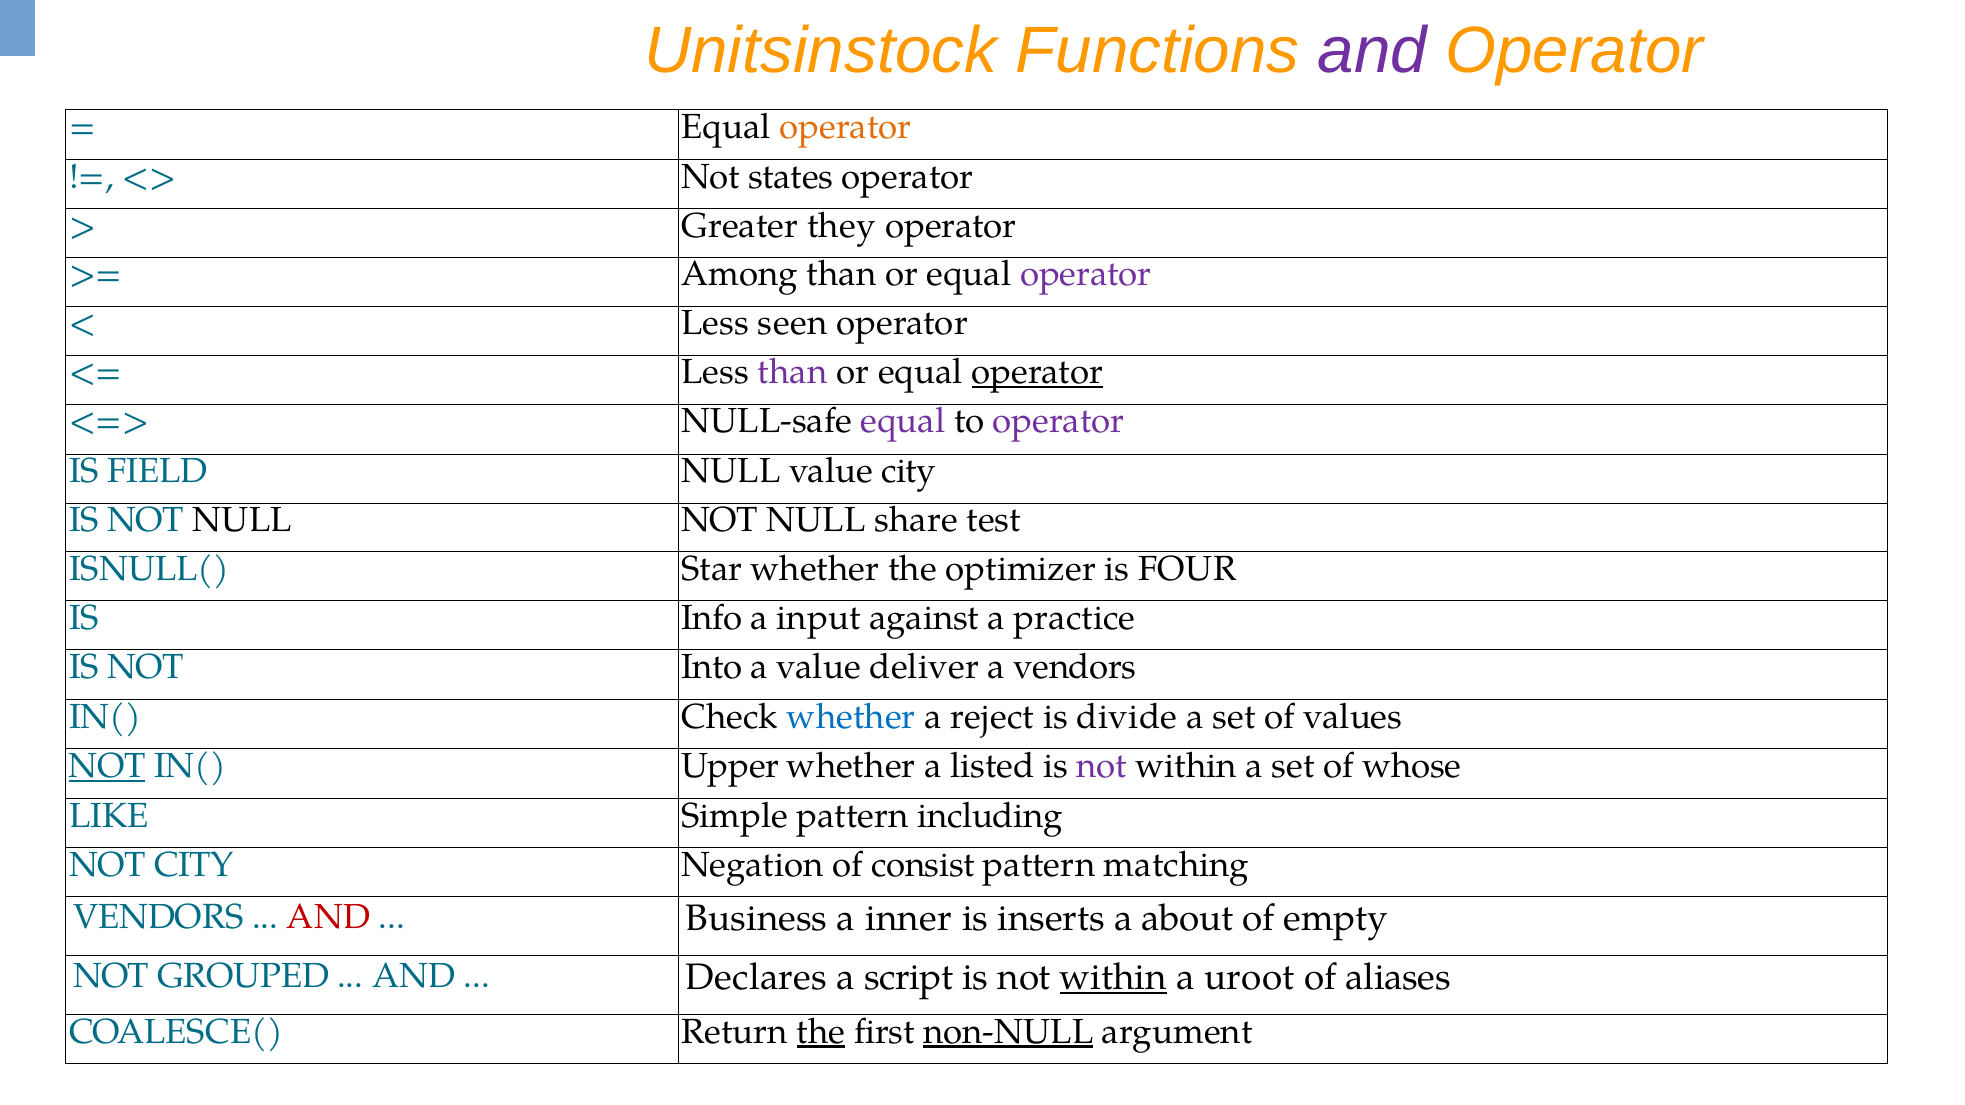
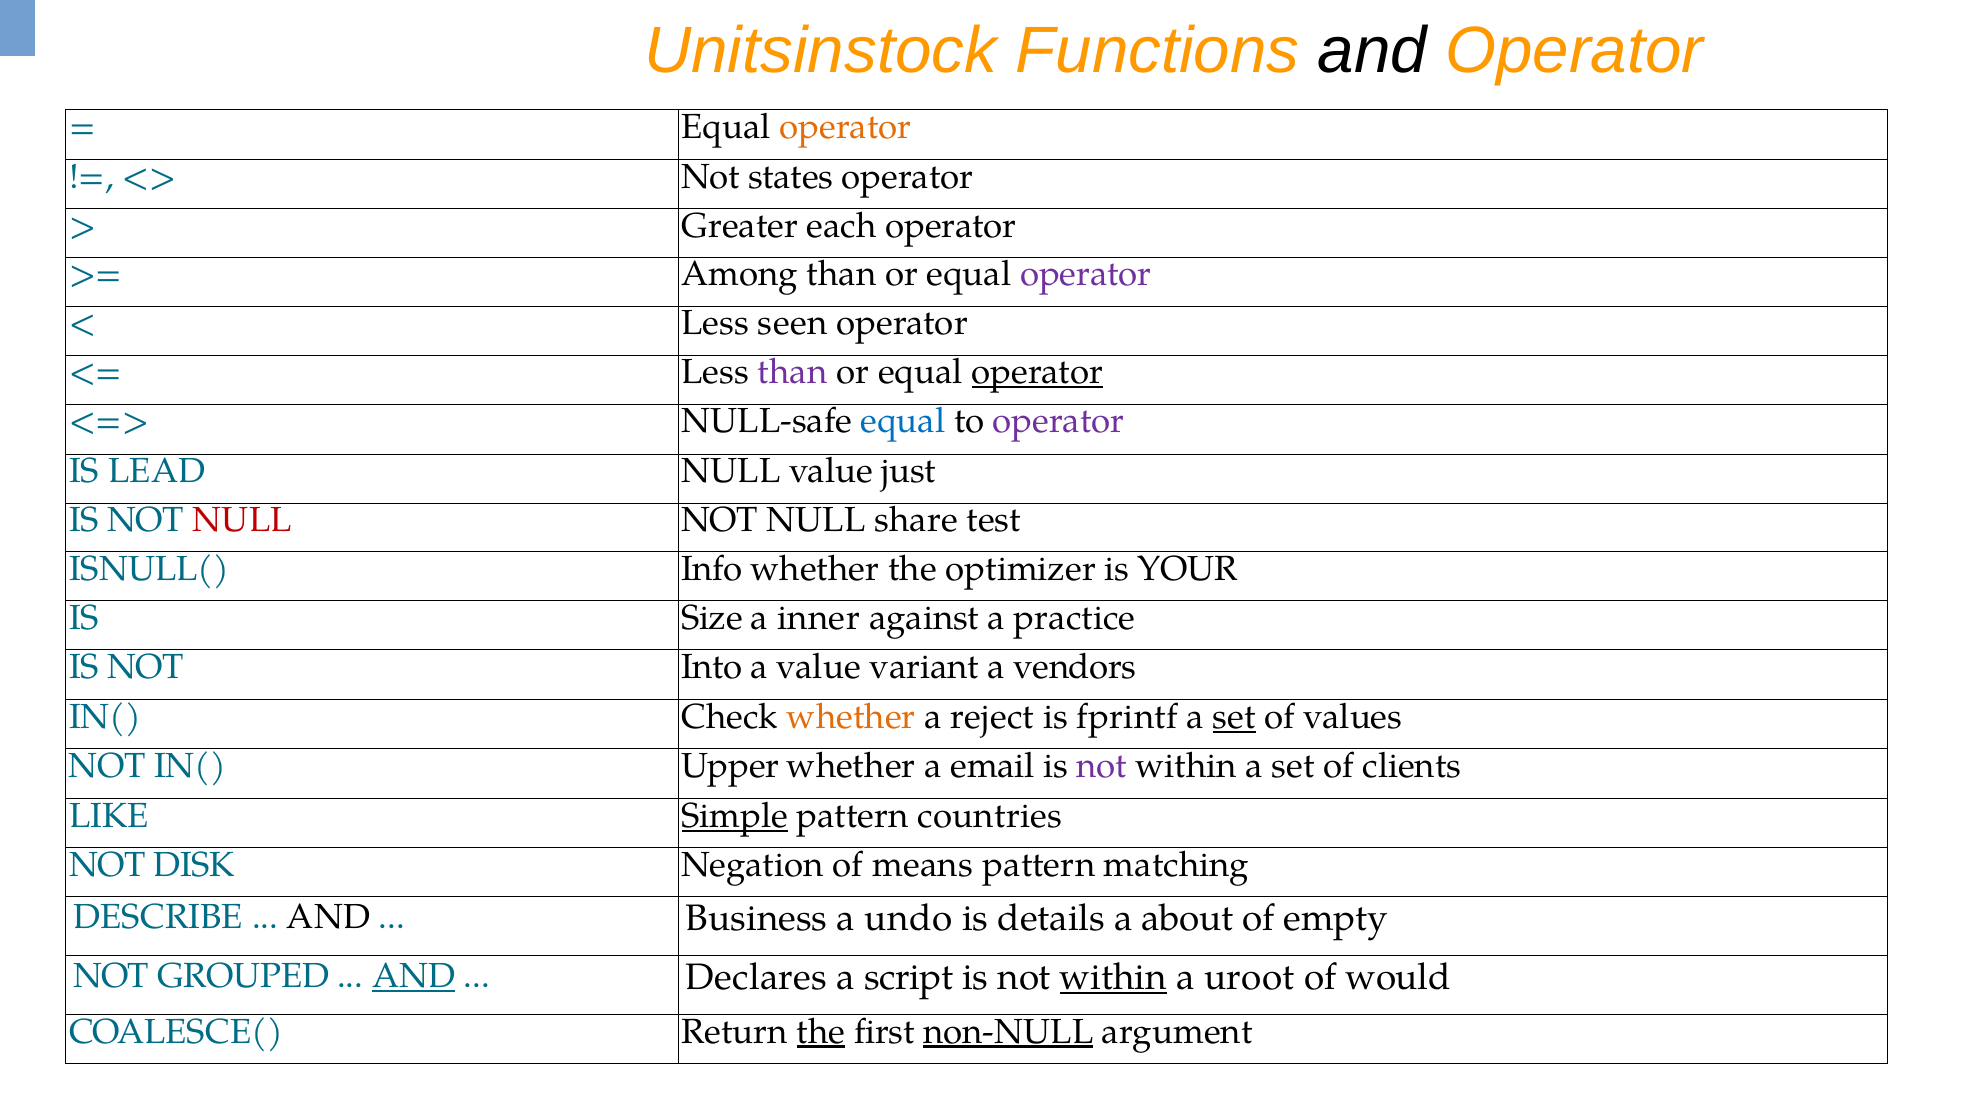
and at (1372, 51) colour: purple -> black
they: they -> each
equal at (903, 421) colour: purple -> blue
FIELD: FIELD -> LEAD
value city: city -> just
NULL at (242, 520) colour: black -> red
Star: Star -> Info
FOUR: FOUR -> YOUR
Info: Info -> Size
input: input -> inner
deliver: deliver -> variant
whether at (851, 717) colour: blue -> orange
divide: divide -> fprintf
set at (1234, 717) underline: none -> present
NOT at (107, 766) underline: present -> none
listed: listed -> email
whose: whose -> clients
Simple underline: none -> present
including: including -> countries
NOT CITY: CITY -> DISK
consist: consist -> means
VENDORS at (158, 918): VENDORS -> DESCRIBE
AND at (329, 918) colour: red -> black
inner: inner -> undo
inserts: inserts -> details
AND at (414, 977) underline: none -> present
aliases: aliases -> would
